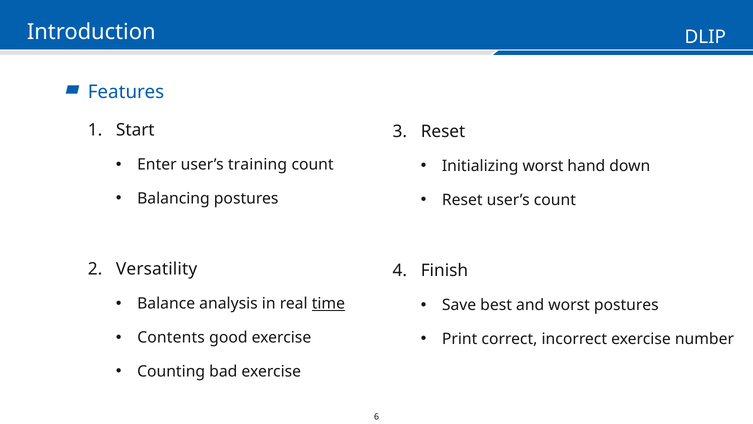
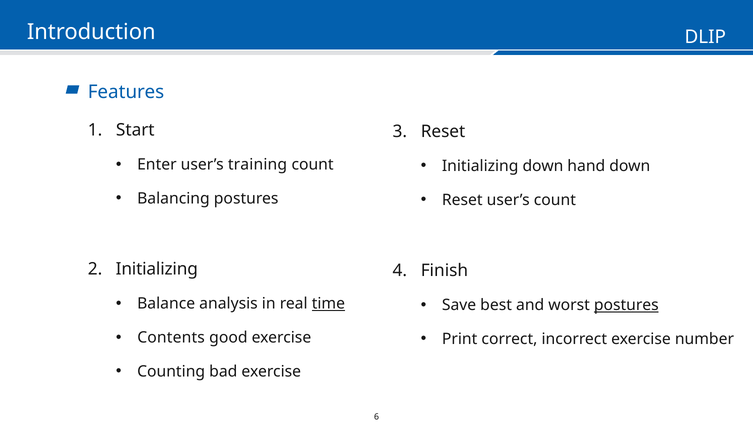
Initializing worst: worst -> down
Versatility at (157, 269): Versatility -> Initializing
postures at (626, 305) underline: none -> present
